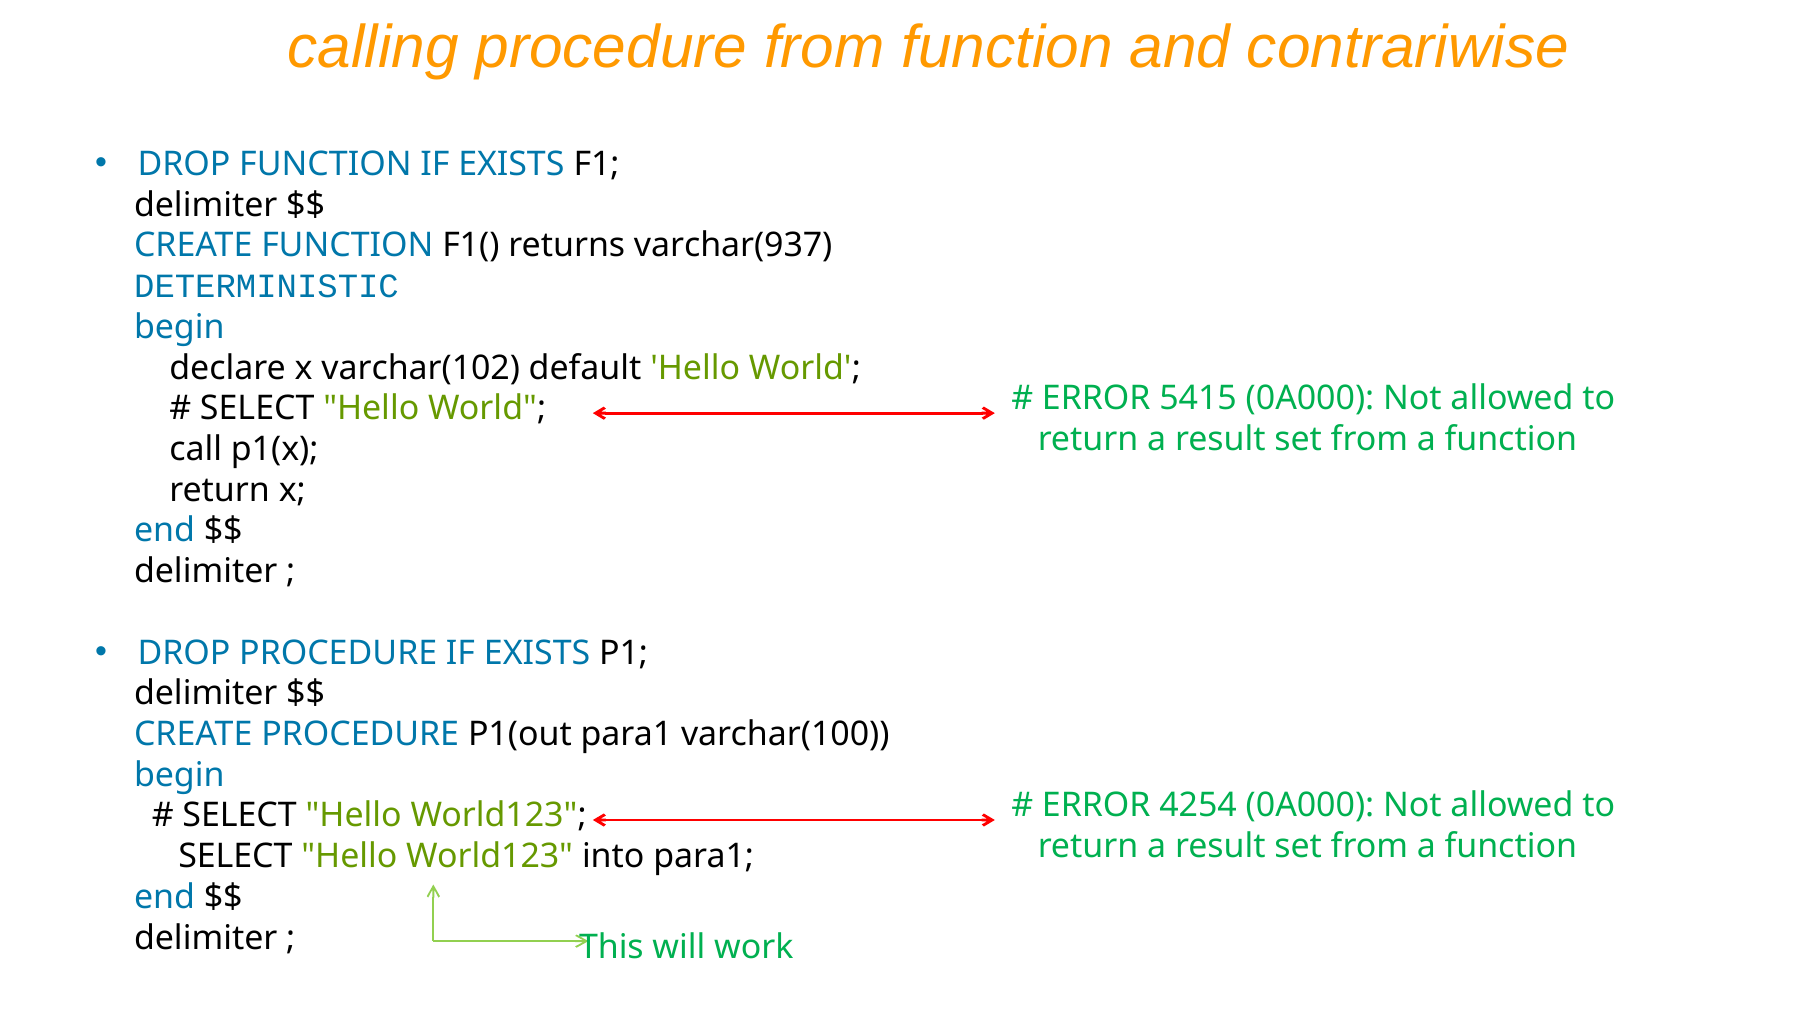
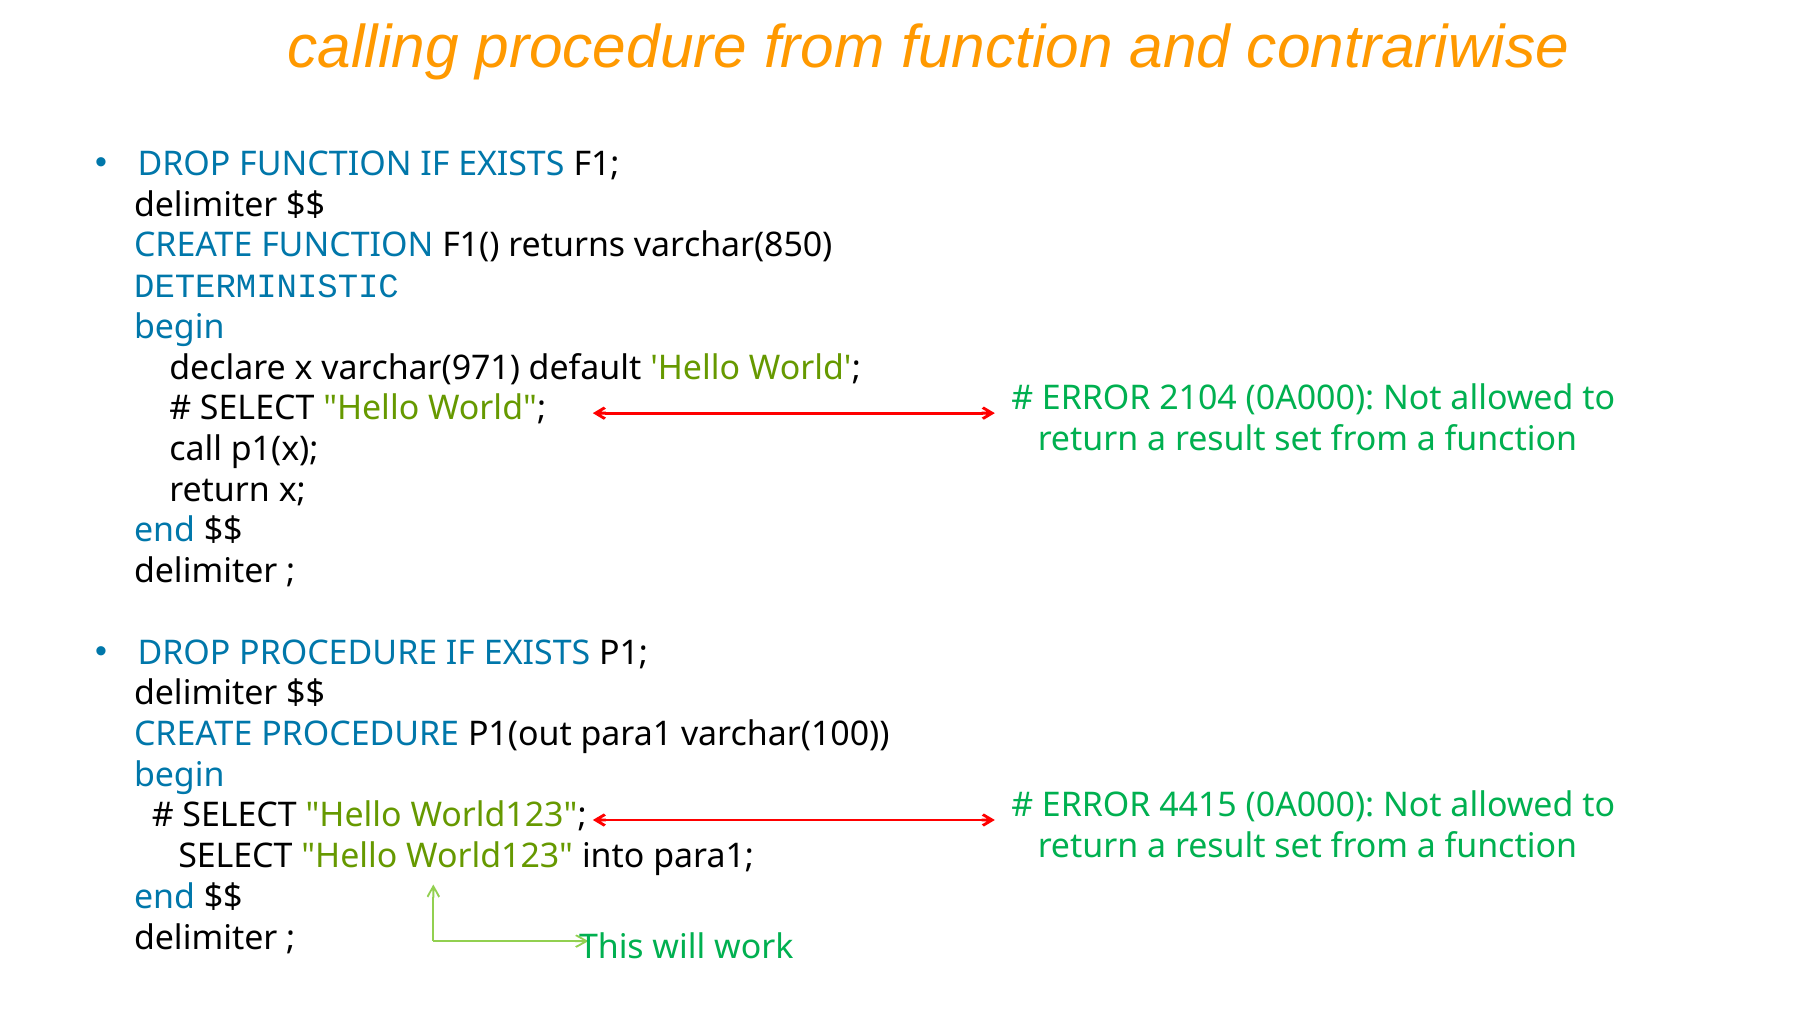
varchar(937: varchar(937 -> varchar(850
varchar(102: varchar(102 -> varchar(971
5415: 5415 -> 2104
4254: 4254 -> 4415
